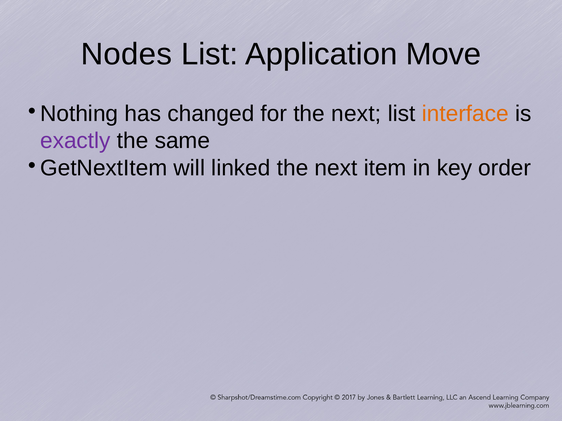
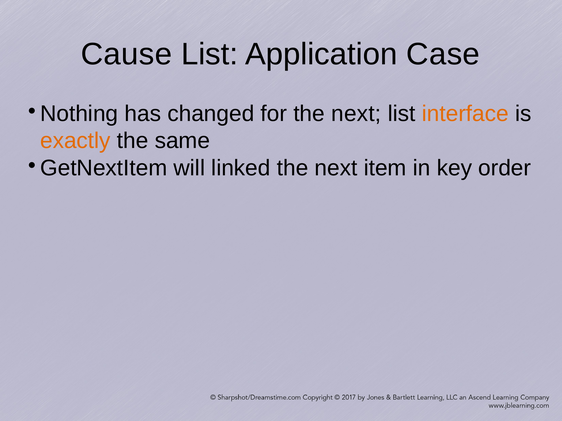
Nodes: Nodes -> Cause
Move: Move -> Case
exactly colour: purple -> orange
